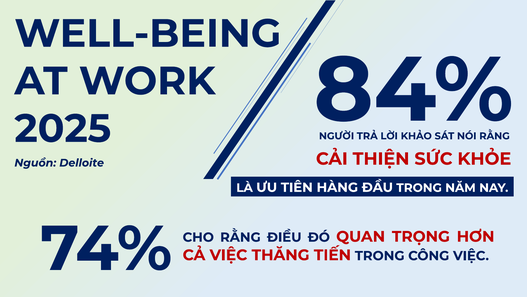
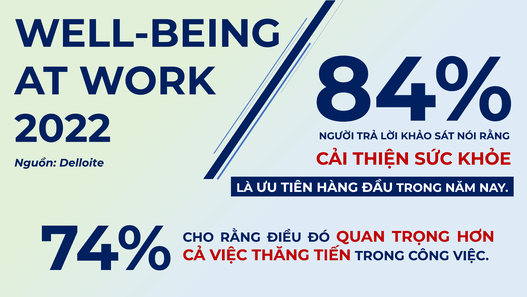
2025: 2025 -> 2022
